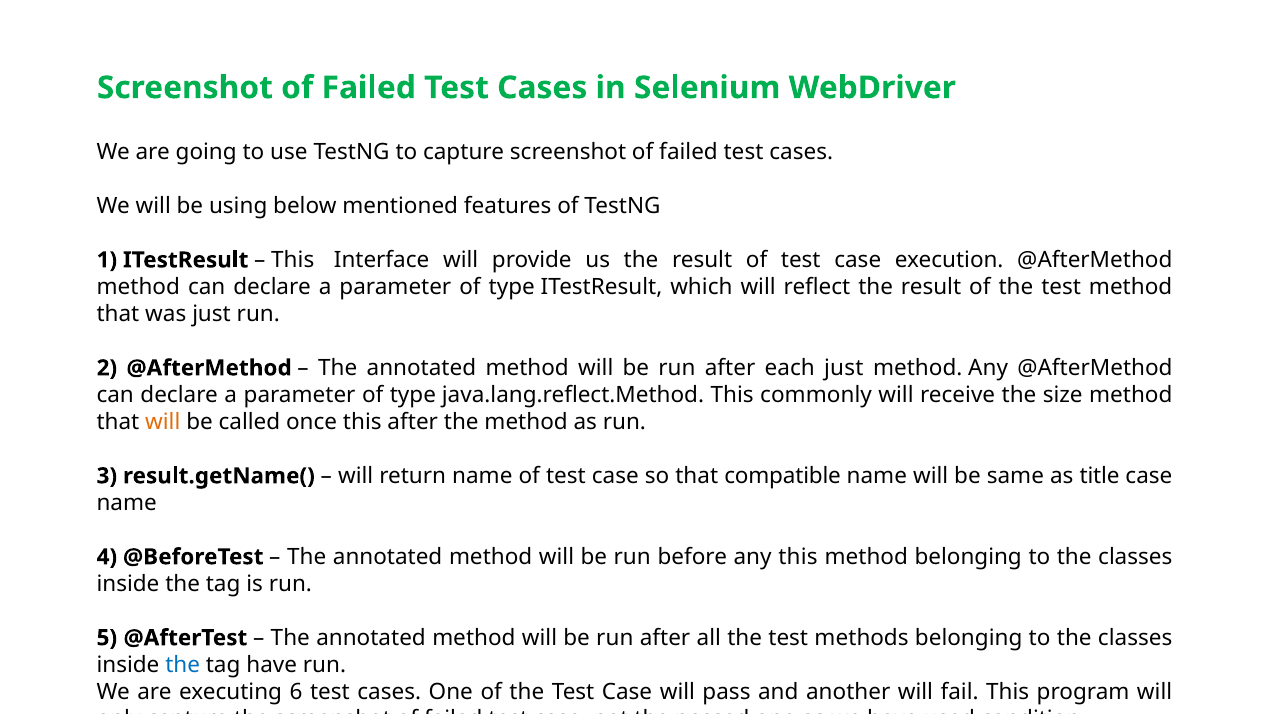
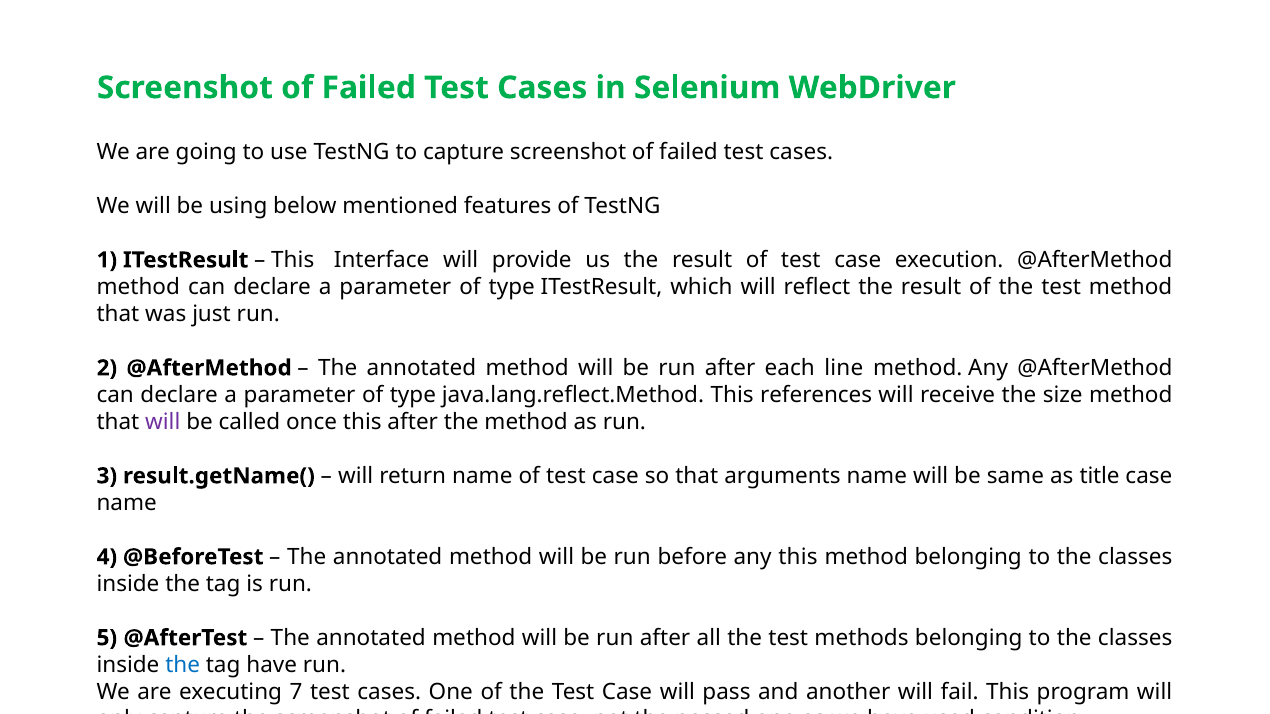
each just: just -> line
commonly: commonly -> references
will at (163, 422) colour: orange -> purple
compatible: compatible -> arguments
6: 6 -> 7
